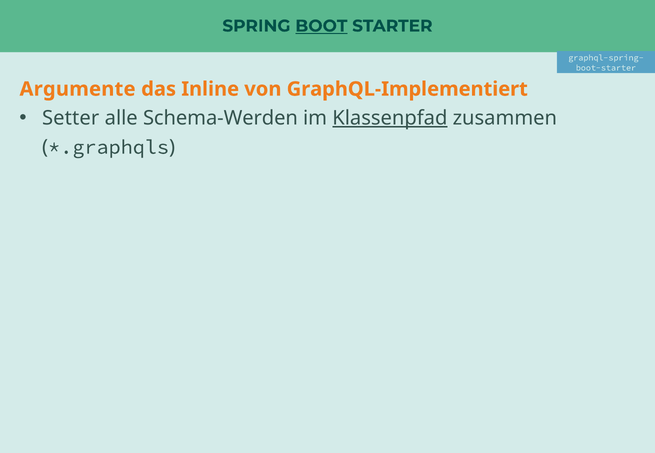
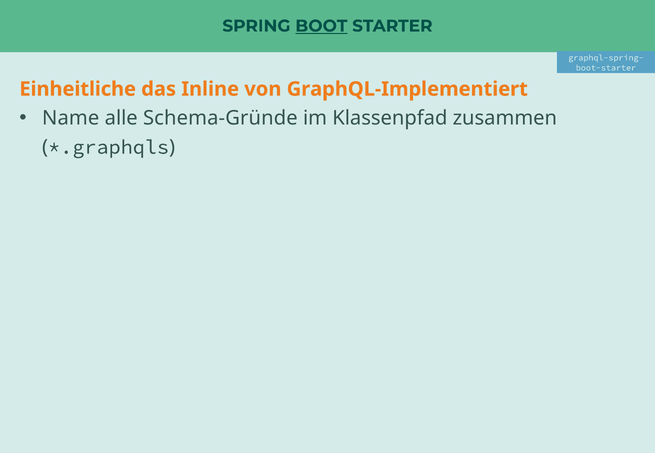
Argumente: Argumente -> Einheitliche
Setter: Setter -> Name
Schema-Werden: Schema-Werden -> Schema-Gründe
Klassenpfad underline: present -> none
